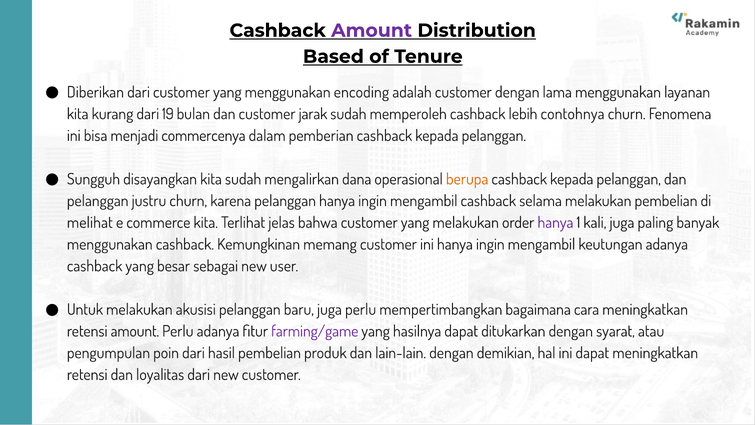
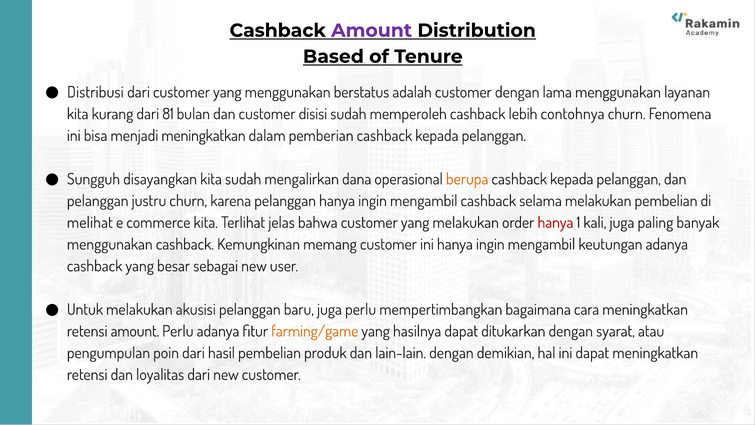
Diberikan: Diberikan -> Distribusi
encoding: encoding -> berstatus
19: 19 -> 81
jarak: jarak -> disisi
menjadi commercenya: commercenya -> meningkatkan
hanya at (555, 223) colour: purple -> red
farming/game colour: purple -> orange
